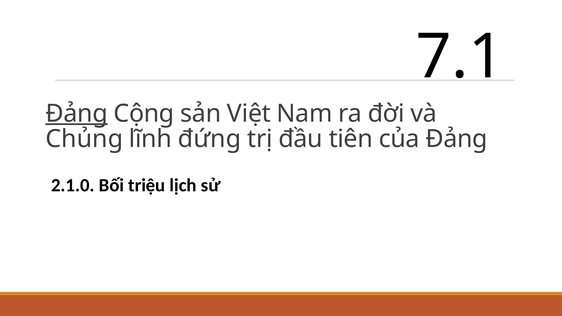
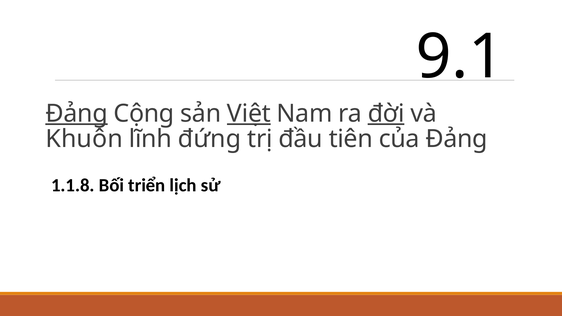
7.1: 7.1 -> 9.1
Việt underline: none -> present
đời underline: none -> present
Chủng: Chủng -> Khuôn
2.1.0: 2.1.0 -> 1.1.8
triệu: triệu -> triển
